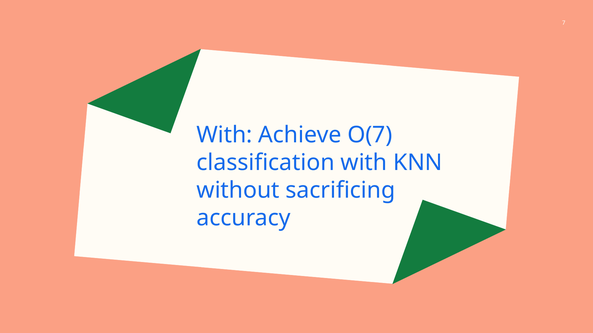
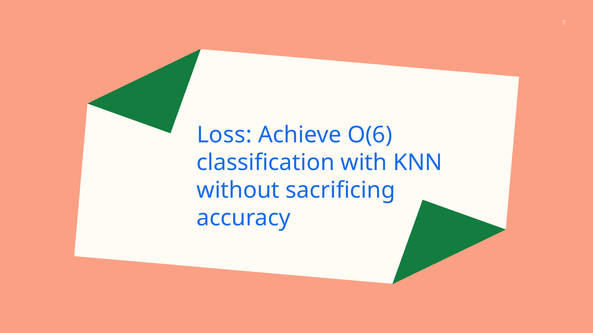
With at (224, 135): With -> Loss
O(7: O(7 -> O(6
